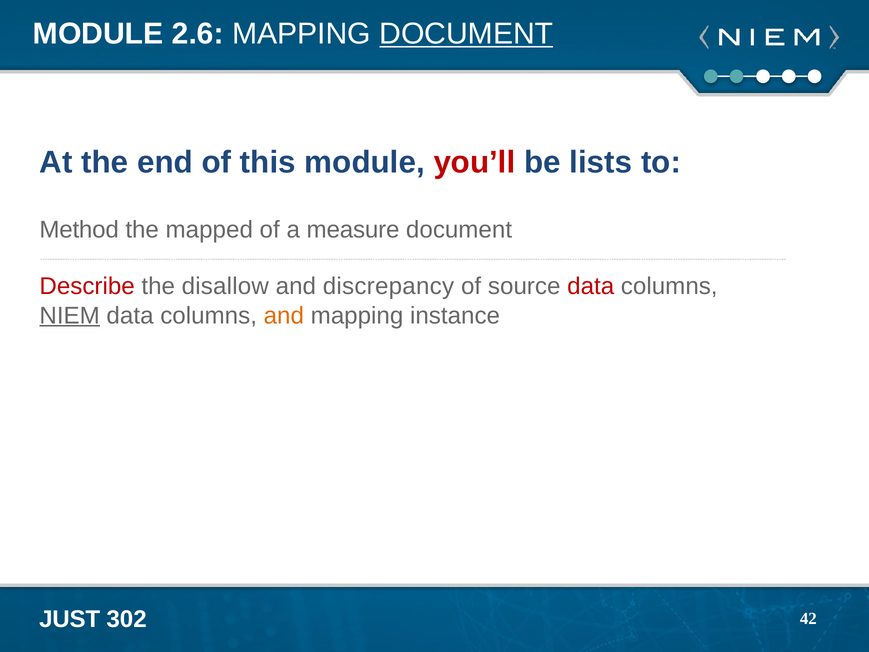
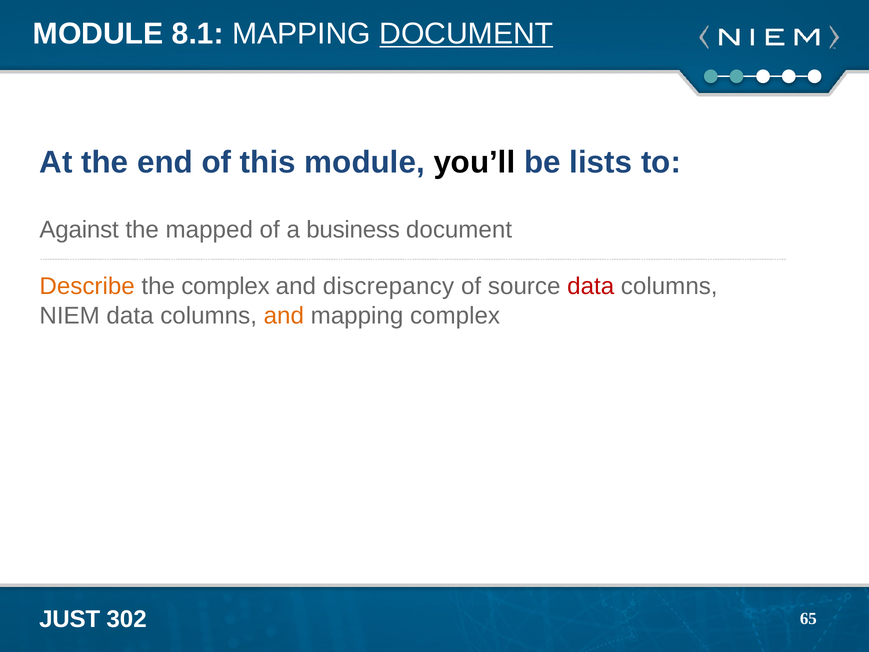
2.6: 2.6 -> 8.1
you’ll colour: red -> black
Method: Method -> Against
measure: measure -> business
Describe colour: red -> orange
the disallow: disallow -> complex
NIEM underline: present -> none
mapping instance: instance -> complex
42: 42 -> 65
